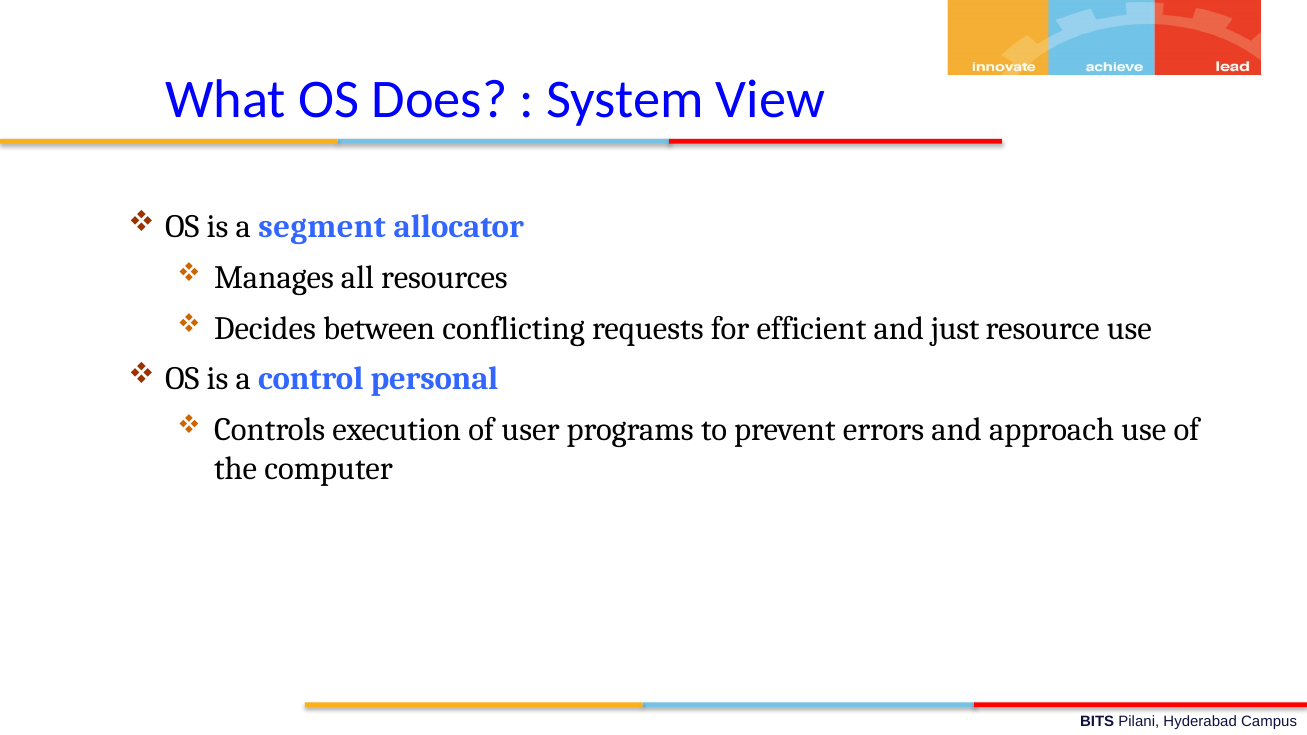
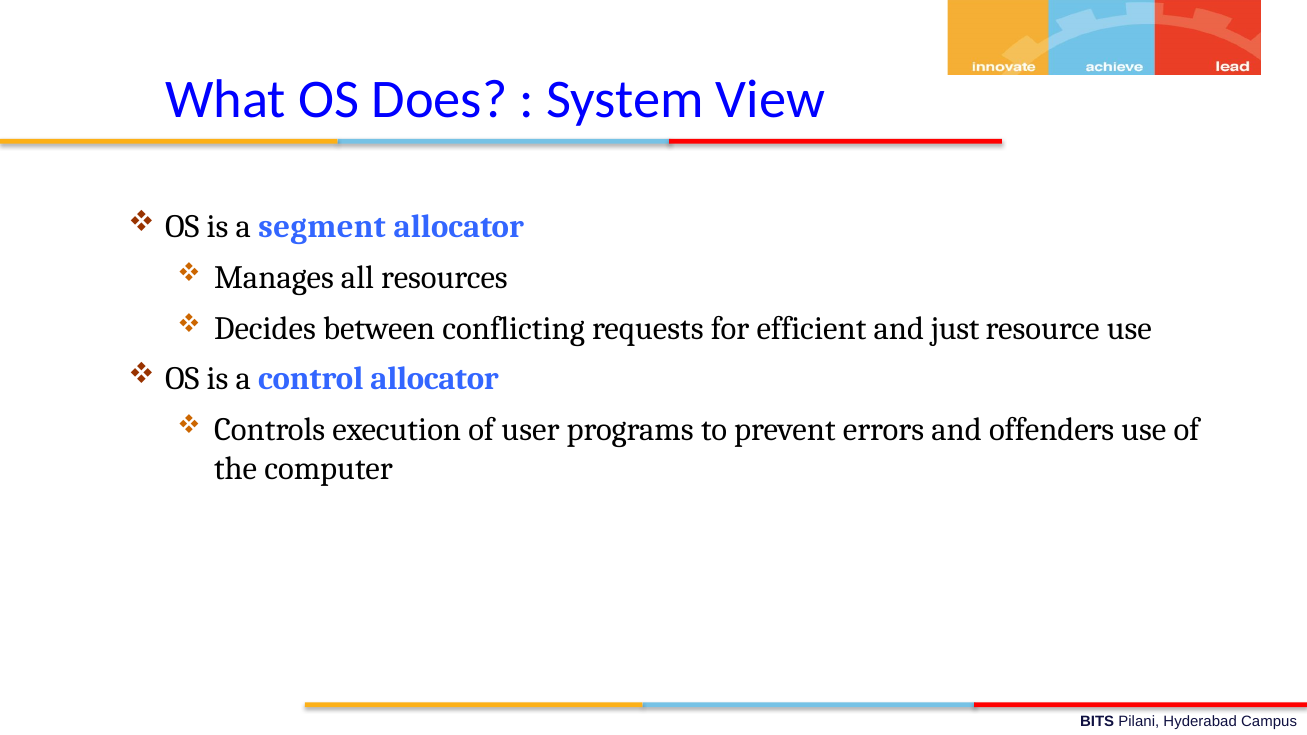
control personal: personal -> allocator
approach: approach -> offenders
